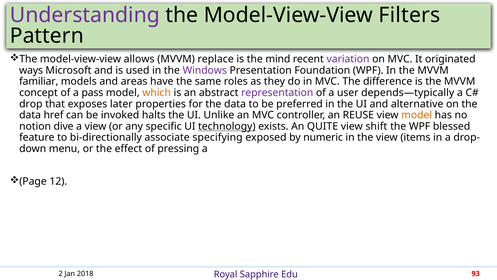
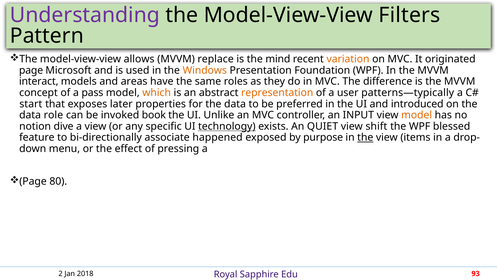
variation colour: purple -> orange
ways at (31, 70): ways -> page
Windows colour: purple -> orange
familiar: familiar -> interact
representation colour: purple -> orange
depends—typically: depends—typically -> patterns—typically
drop: drop -> start
alternative: alternative -> introduced
href: href -> role
halts: halts -> book
REUSE: REUSE -> INPUT
QUITE: QUITE -> QUIET
specifying: specifying -> happened
numeric: numeric -> purpose
the at (365, 137) underline: none -> present
12: 12 -> 80
